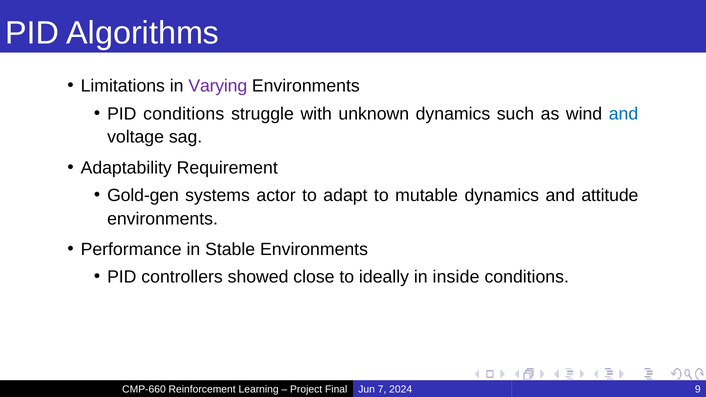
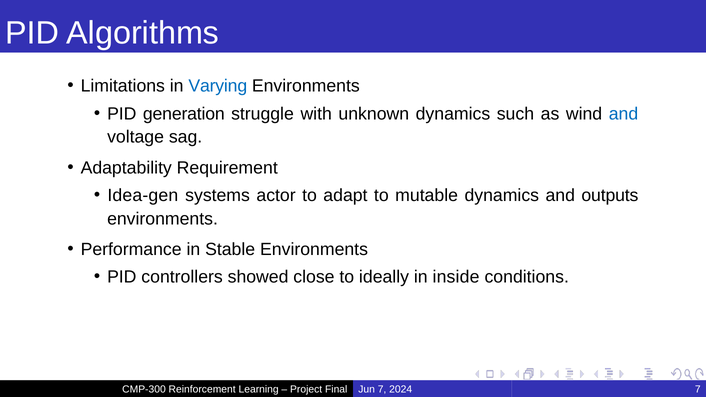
Varying colour: purple -> blue
PID conditions: conditions -> generation
Gold-gen: Gold-gen -> Idea-gen
attitude: attitude -> outputs
CMP-660: CMP-660 -> CMP-300
Final 9: 9 -> 7
